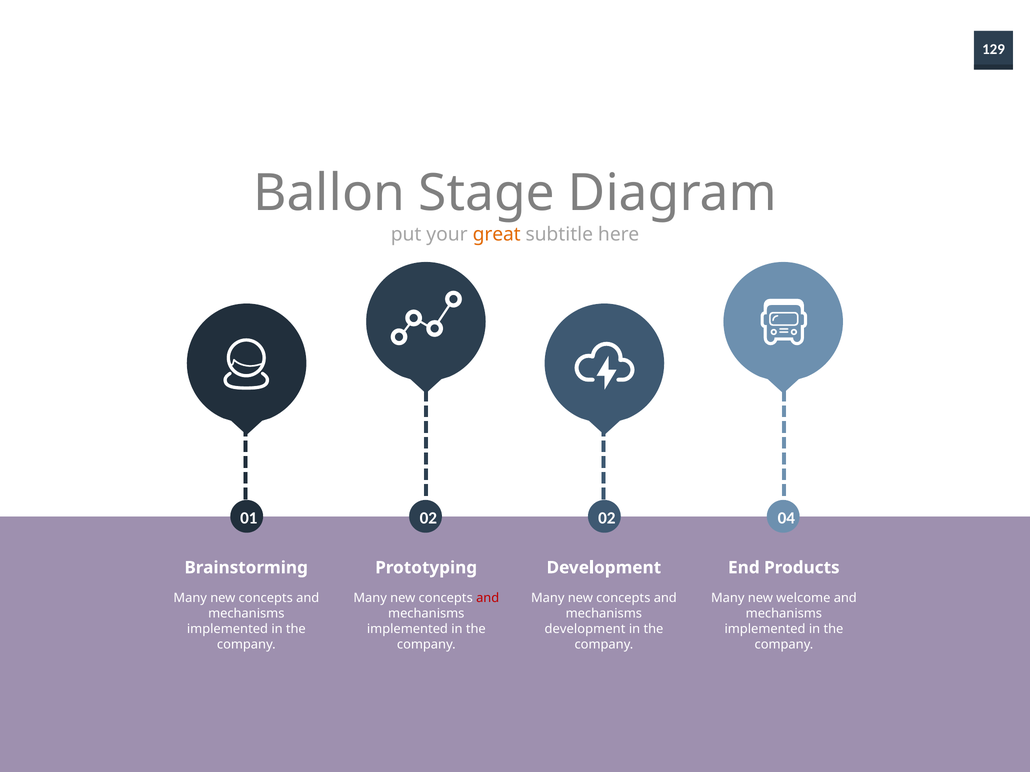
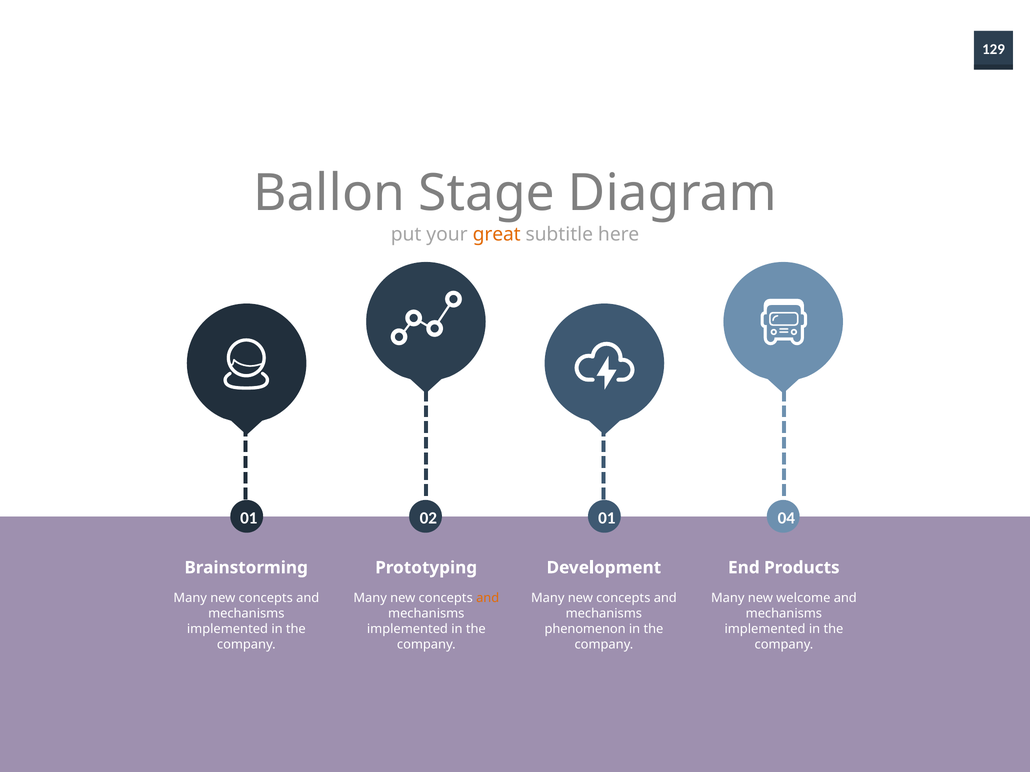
02 02: 02 -> 01
and at (488, 598) colour: red -> orange
development at (585, 629): development -> phenomenon
